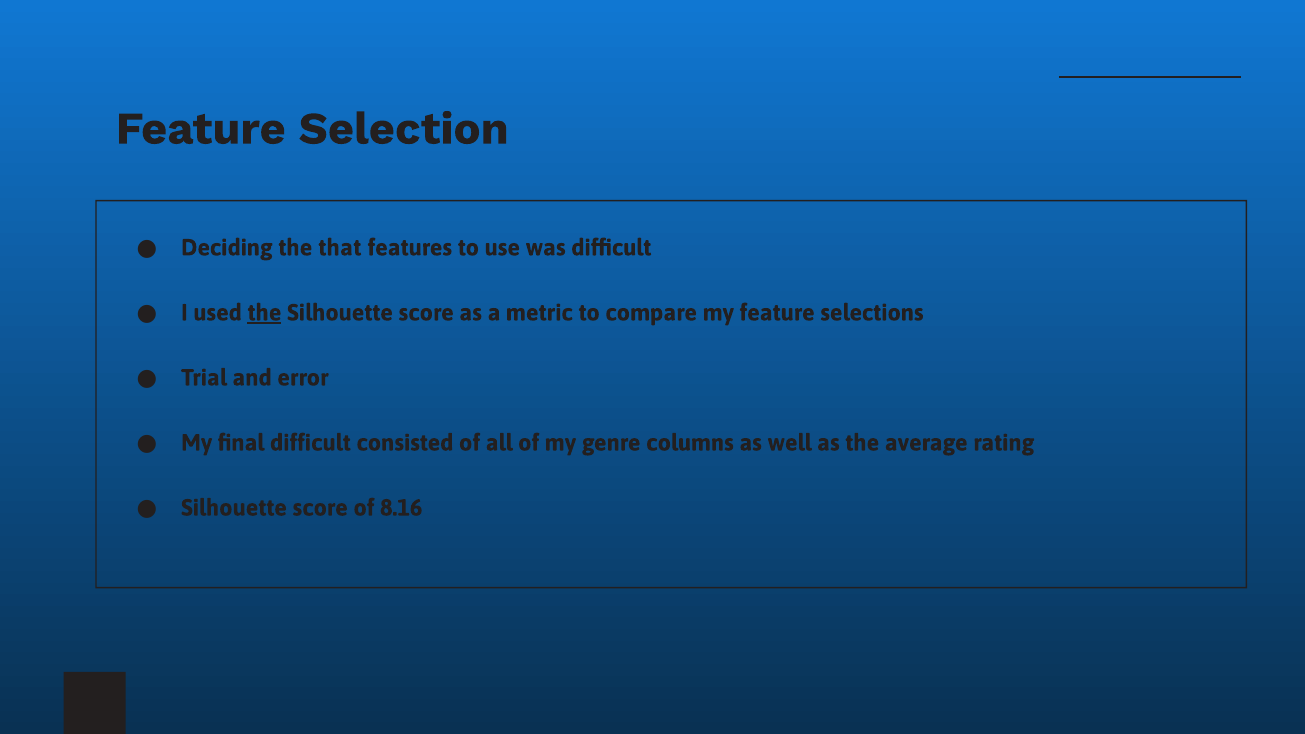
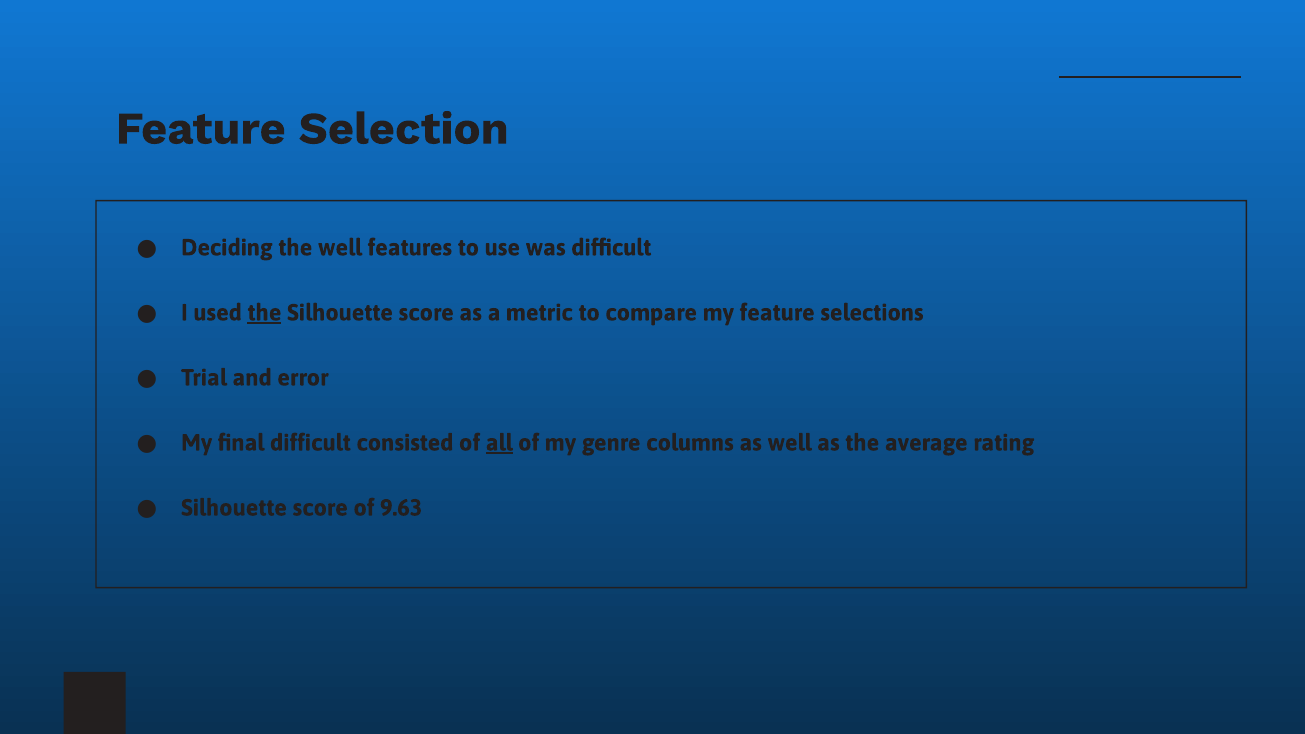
the that: that -> well
all underline: none -> present
8.16: 8.16 -> 9.63
